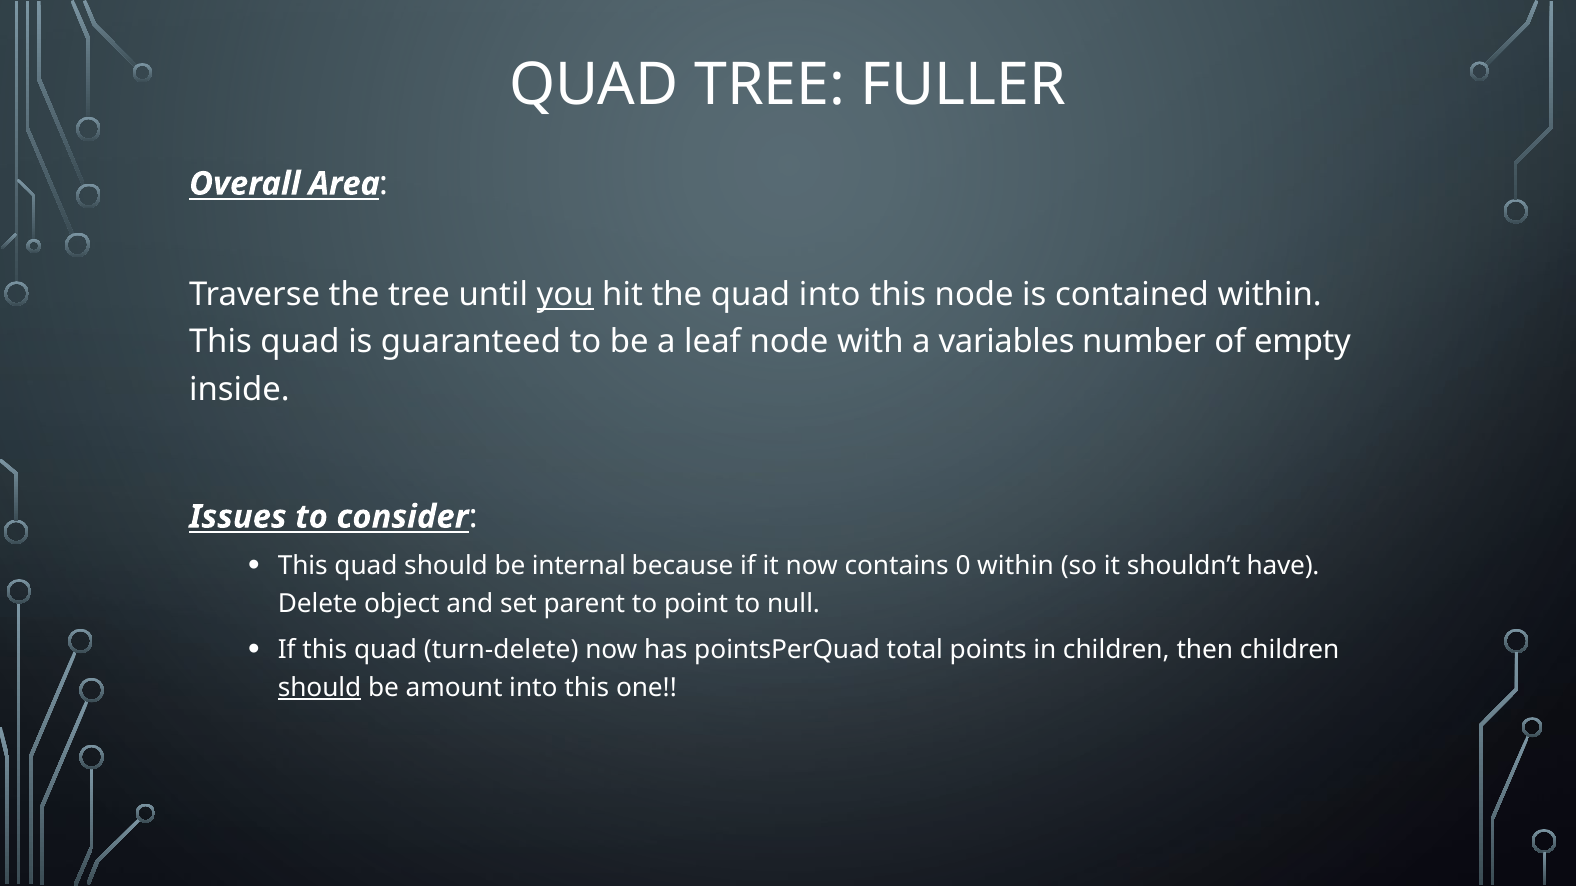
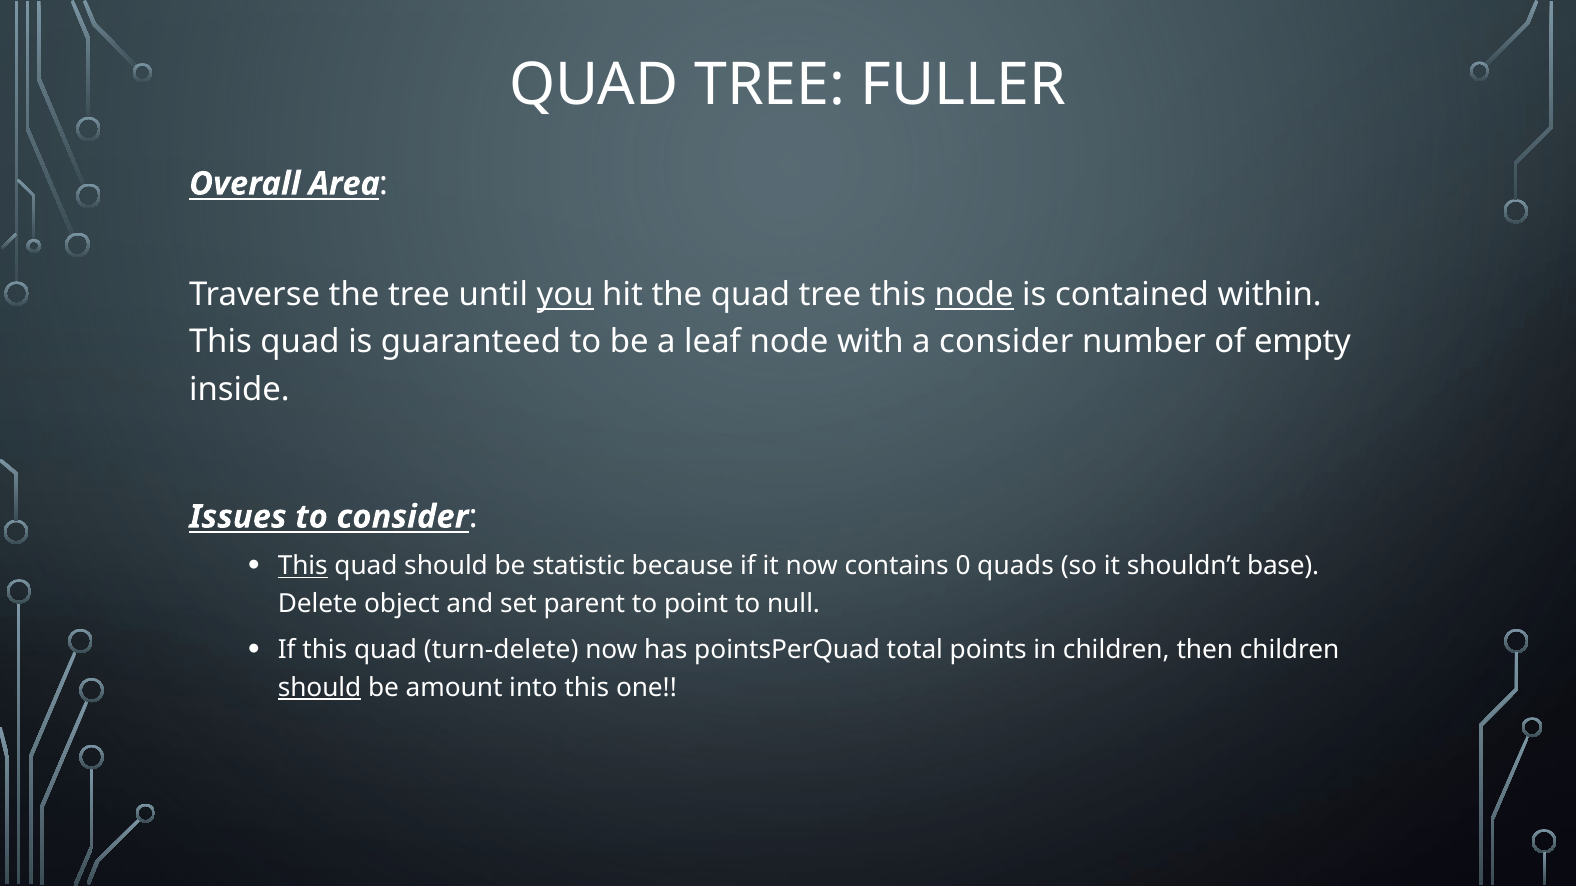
the quad into: into -> tree
node at (974, 295) underline: none -> present
a variables: variables -> consider
This at (303, 567) underline: none -> present
internal: internal -> statistic
0 within: within -> quads
have: have -> base
